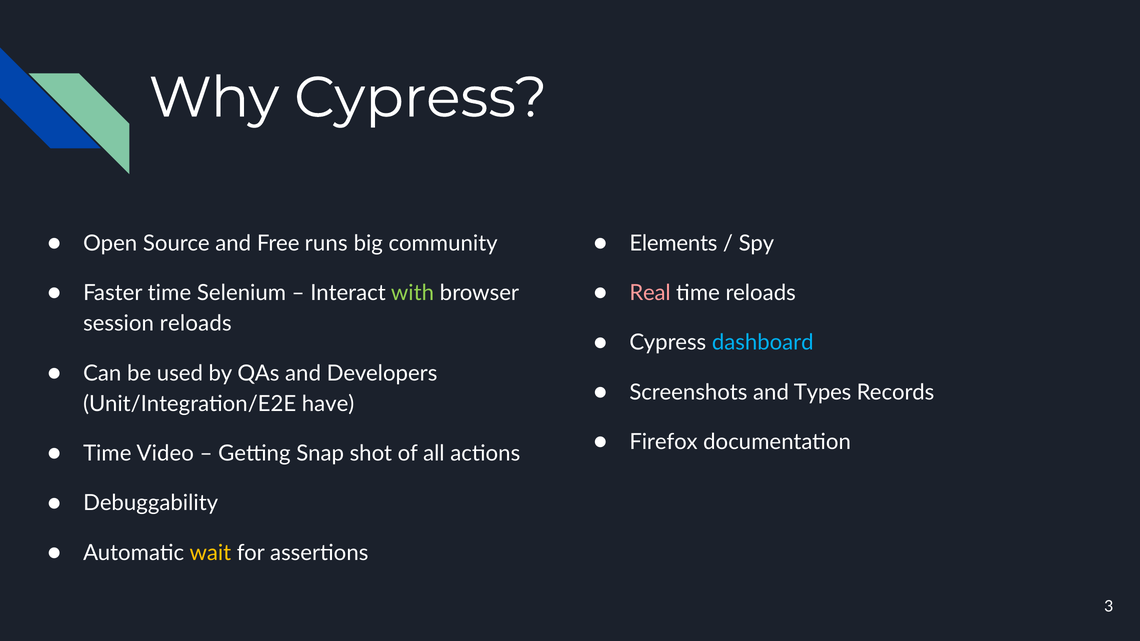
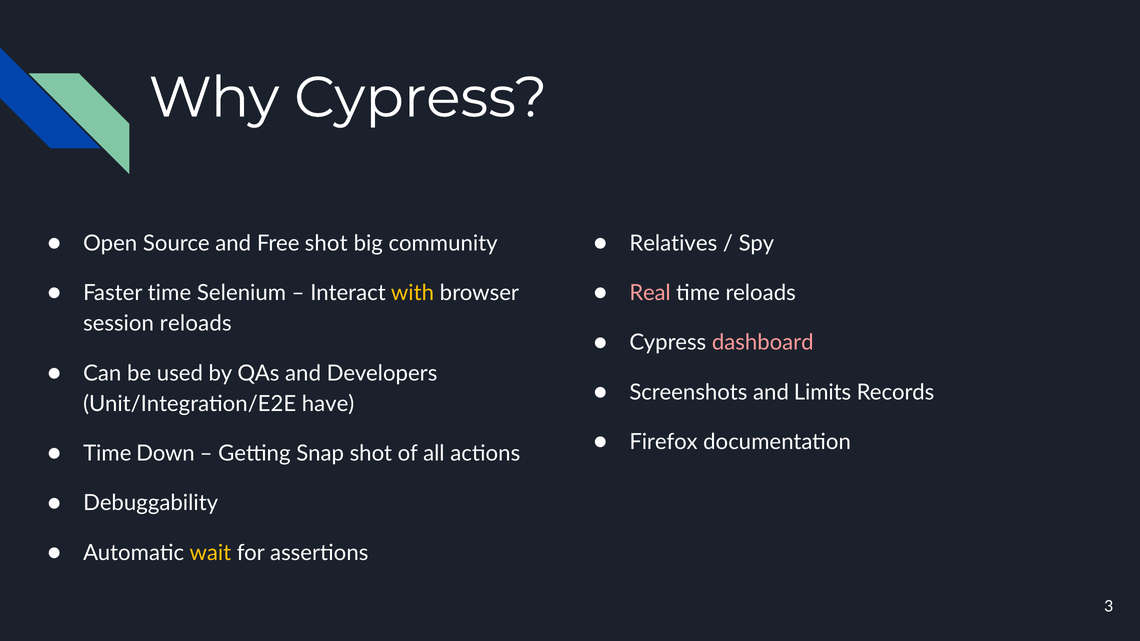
Free runs: runs -> shot
Elements: Elements -> Relatives
with colour: light green -> yellow
dashboard colour: light blue -> pink
Types: Types -> Limits
Video: Video -> Down
